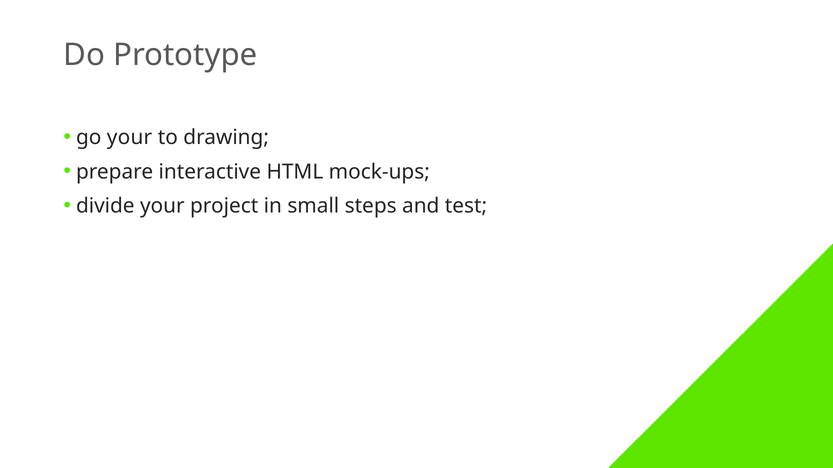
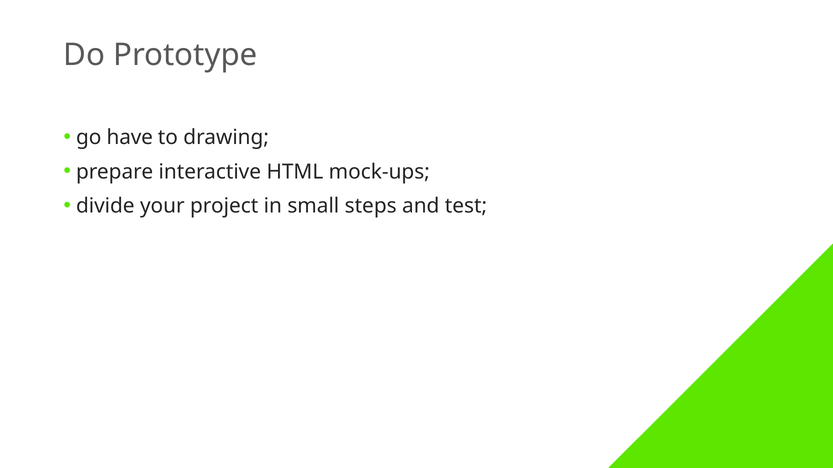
go your: your -> have
